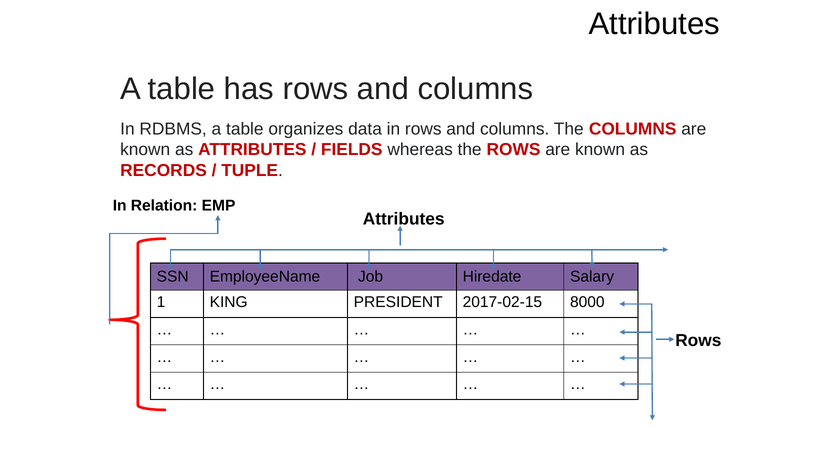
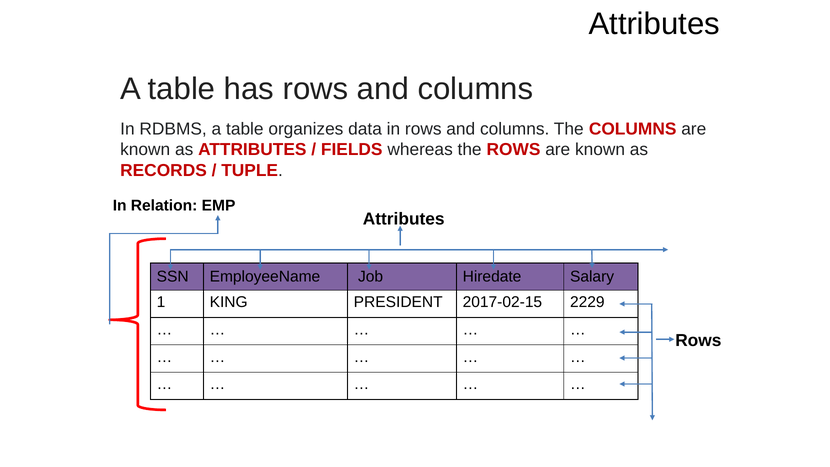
8000: 8000 -> 2229
